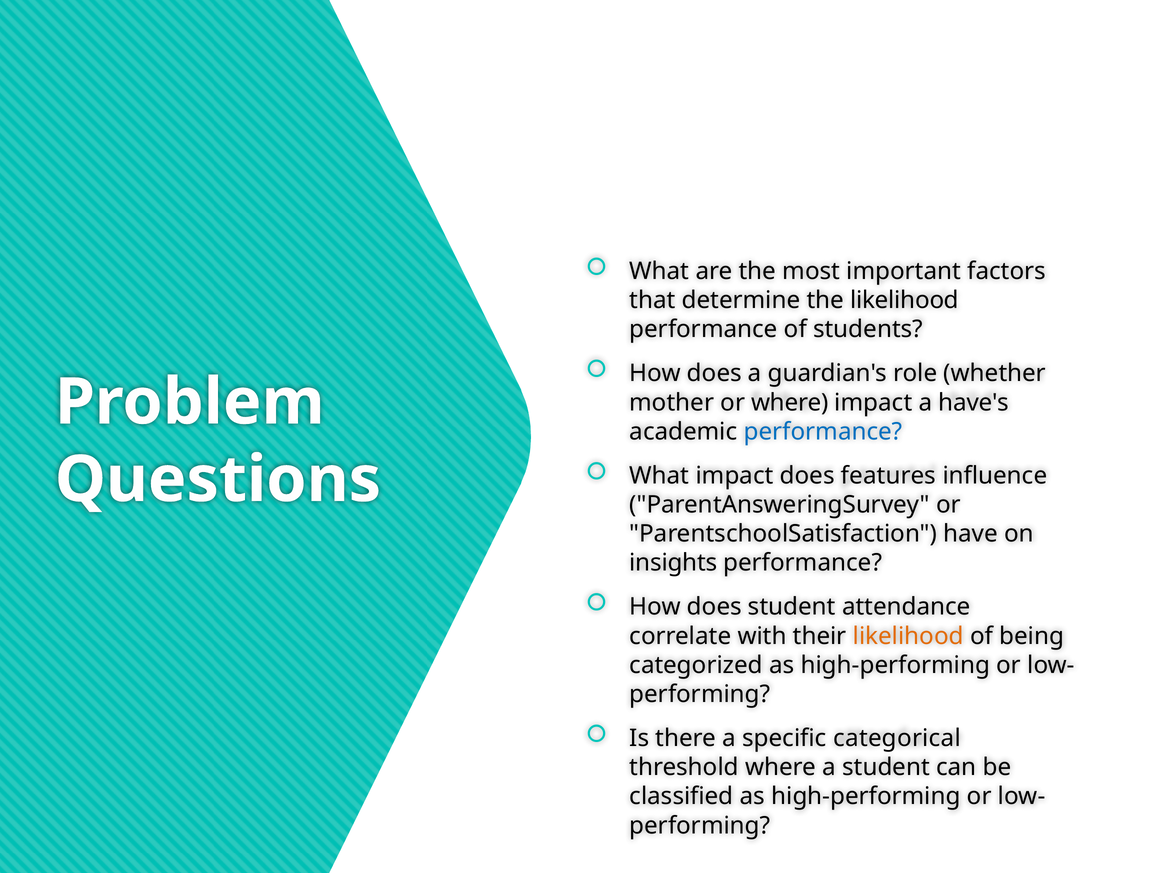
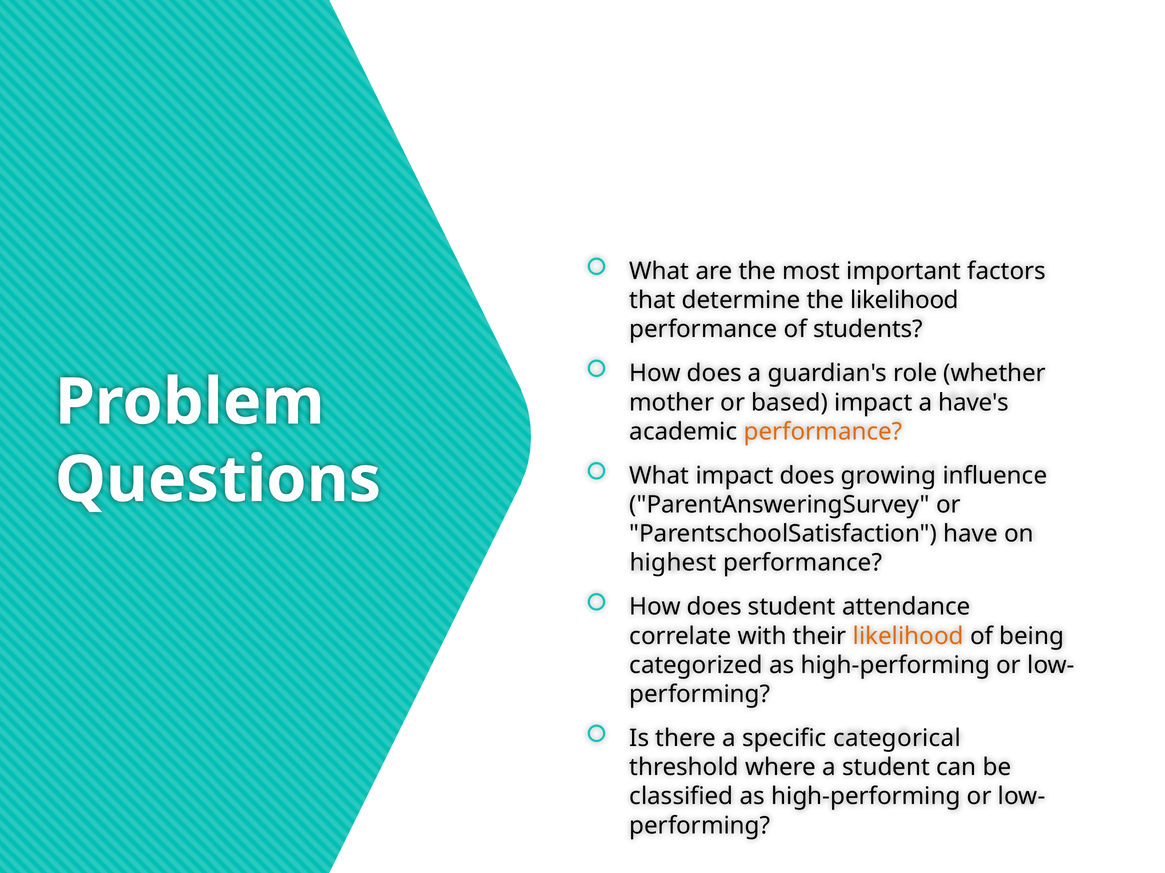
or where: where -> based
performance at (823, 432) colour: blue -> orange
features: features -> growing
insights: insights -> highest
